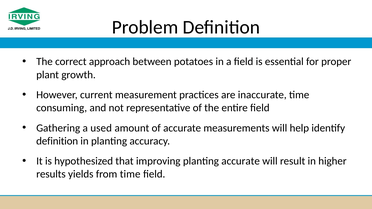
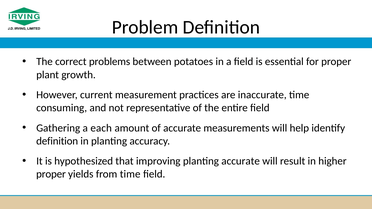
approach: approach -> problems
used: used -> each
results at (51, 174): results -> proper
